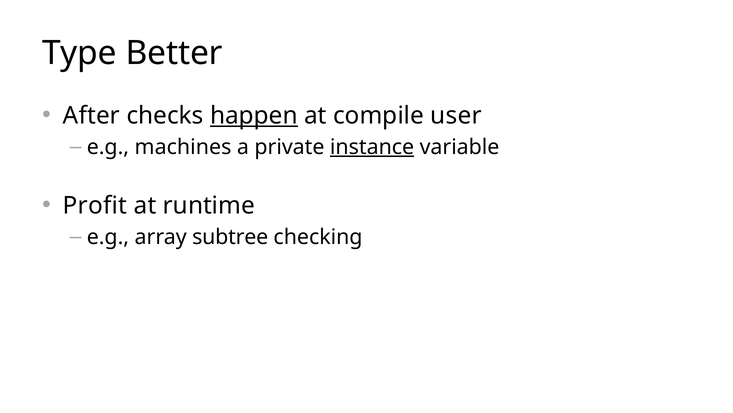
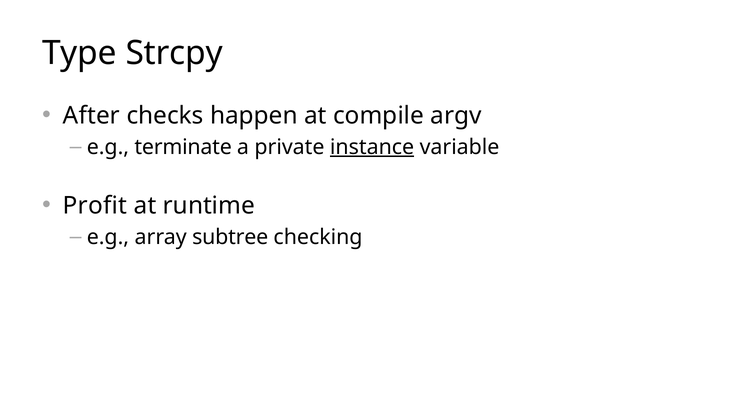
Better: Better -> Strcpy
happen underline: present -> none
user: user -> argv
machines: machines -> terminate
